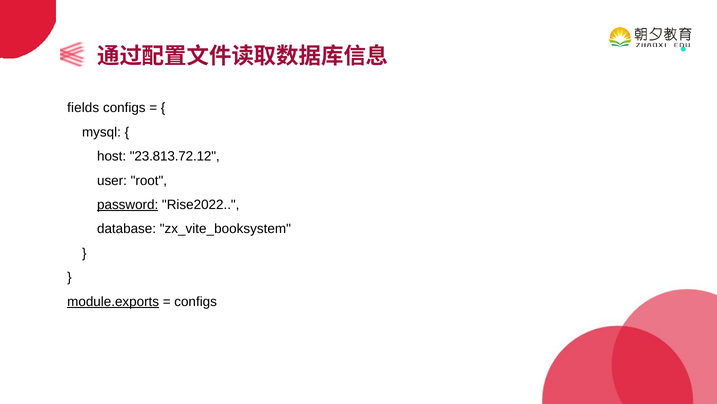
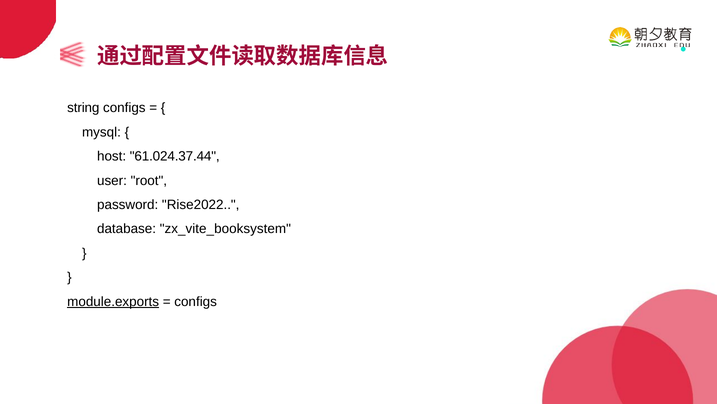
fields: fields -> string
23.813.72.12: 23.813.72.12 -> 61.024.37.44
password underline: present -> none
